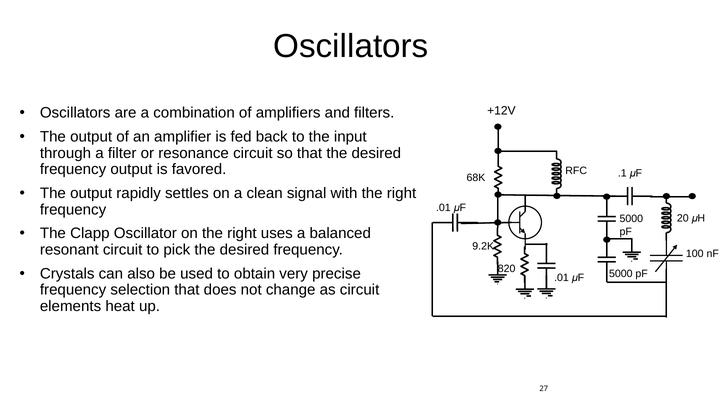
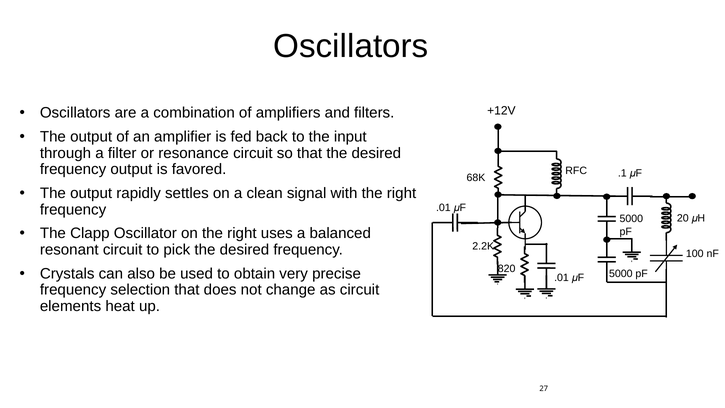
9.2K: 9.2K -> 2.2K
